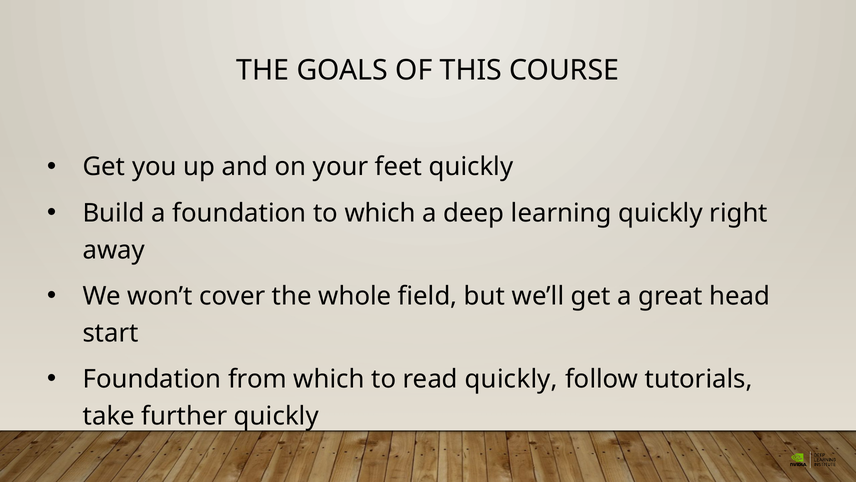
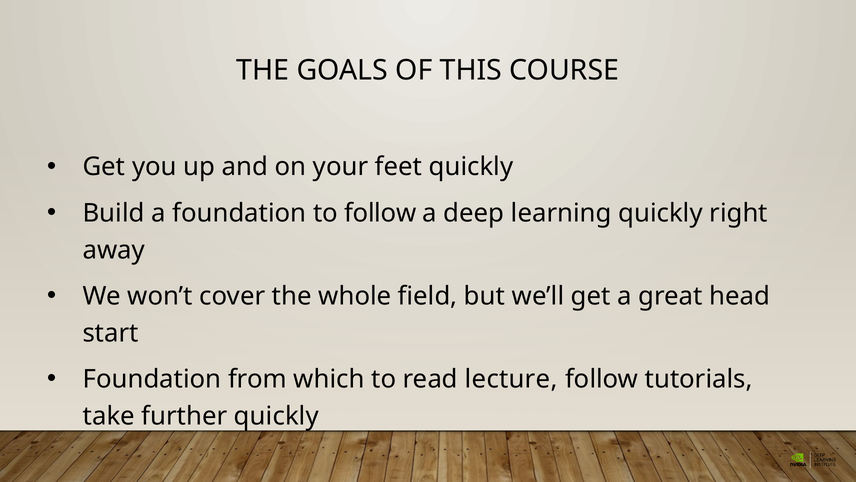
to which: which -> follow
read quickly: quickly -> lecture
